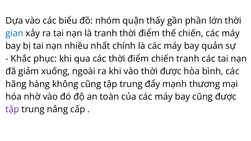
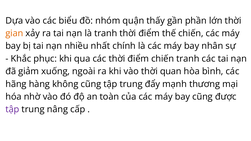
gian colour: blue -> orange
quản: quản -> nhân
thời được: được -> quan
